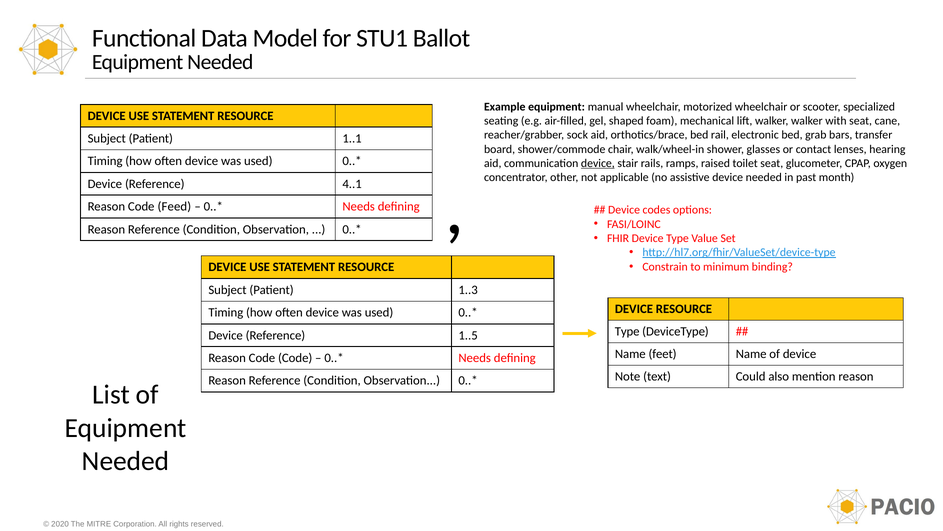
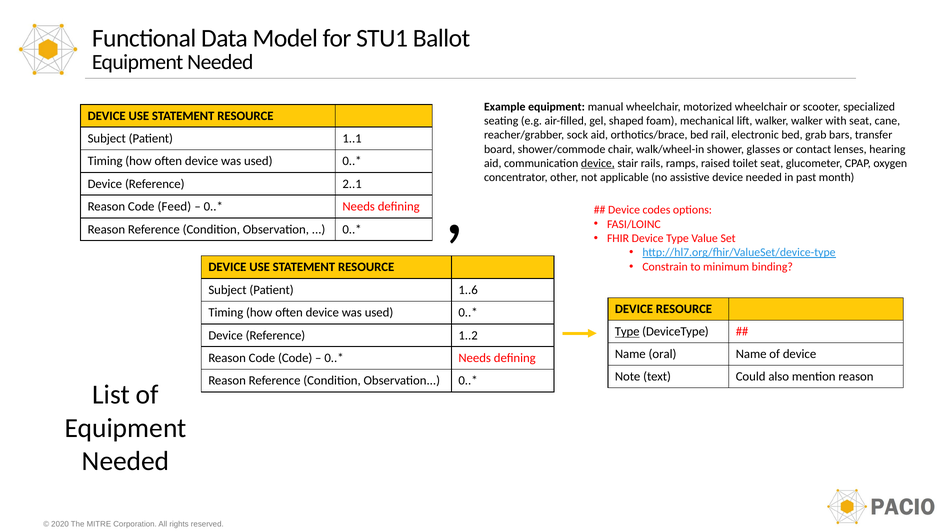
4..1: 4..1 -> 2..1
1..3: 1..3 -> 1..6
Type at (627, 331) underline: none -> present
1..5: 1..5 -> 1..2
feet: feet -> oral
